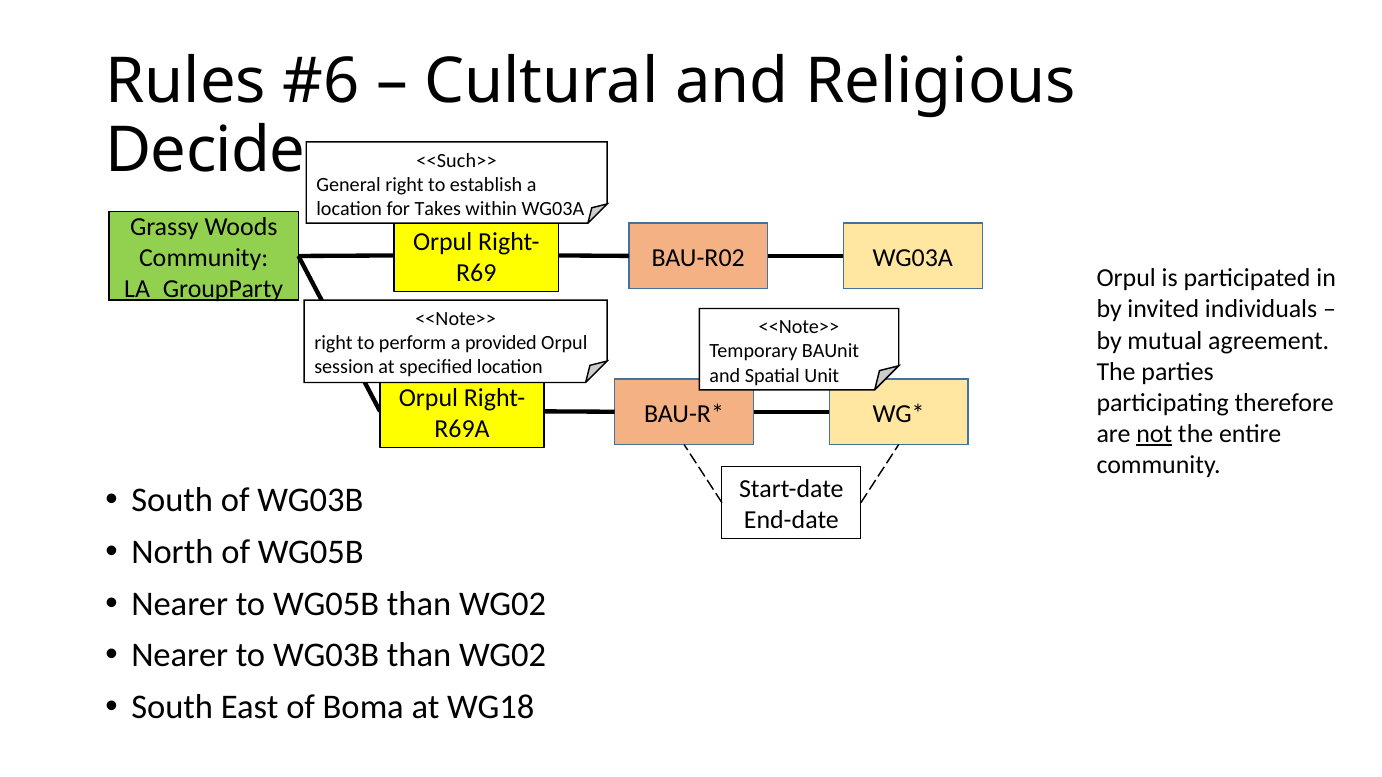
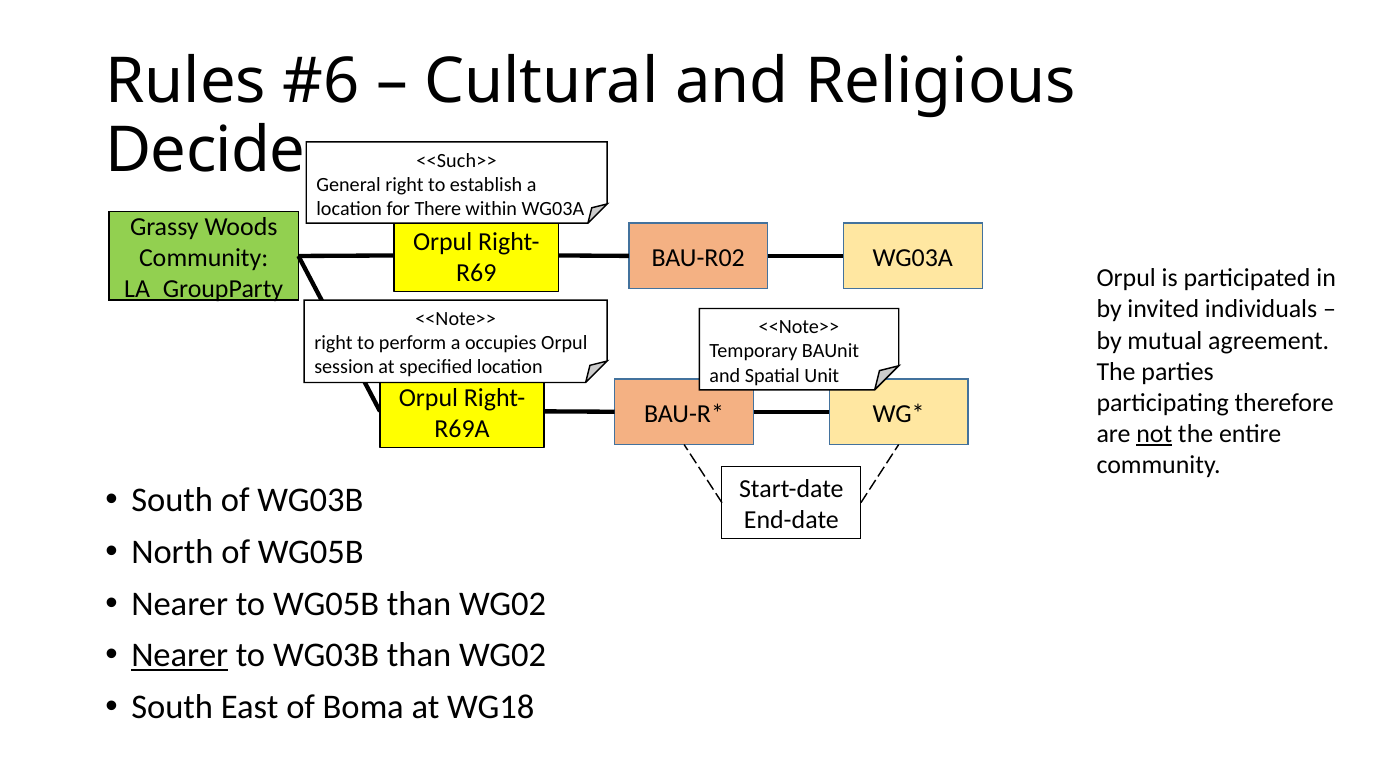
Takes: Takes -> There
provided: provided -> occupies
Nearer at (180, 656) underline: none -> present
